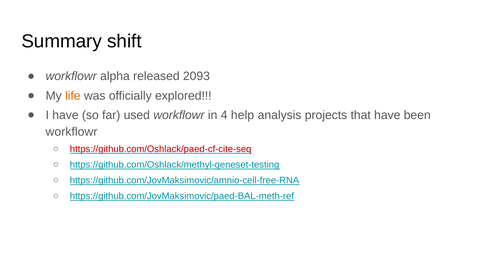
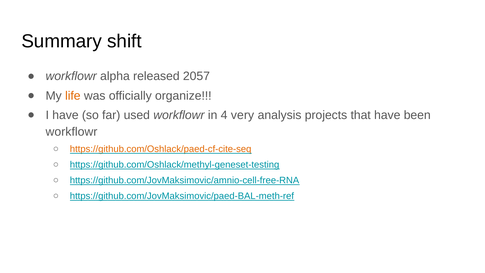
2093: 2093 -> 2057
explored: explored -> organize
help: help -> very
https://github.com/Oshlack/paed-cf-cite-seq colour: red -> orange
